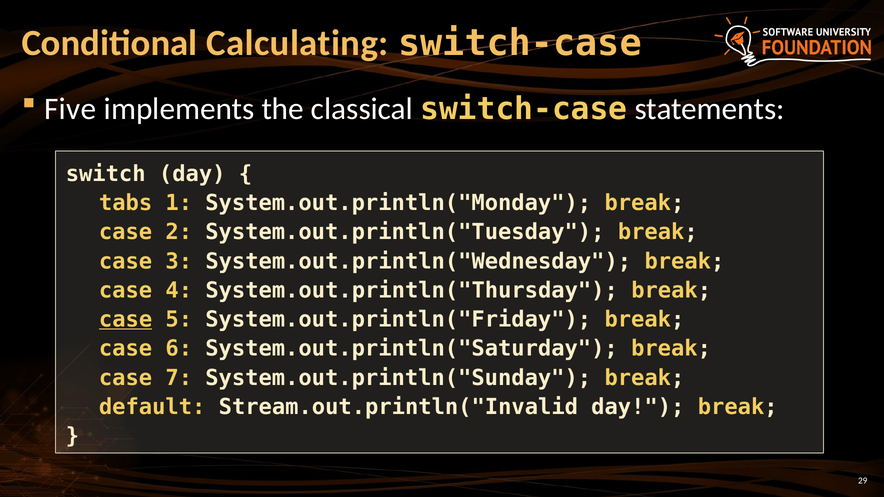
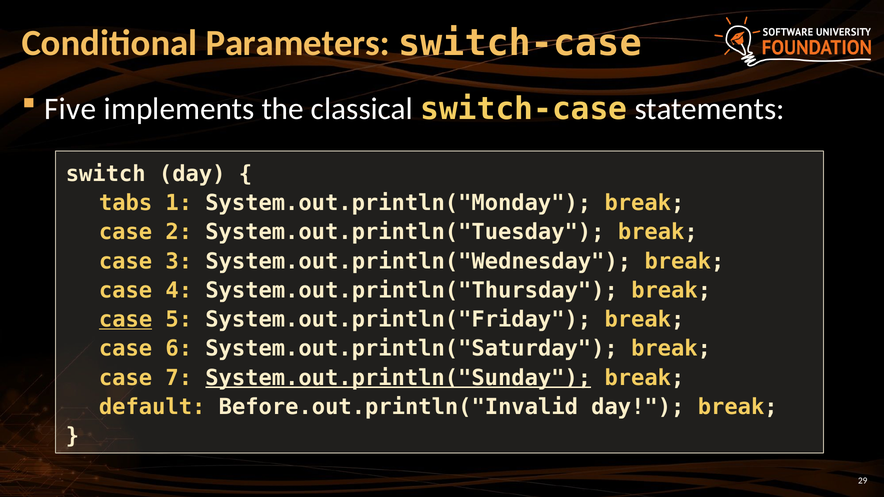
Calculating: Calculating -> Parameters
System.out.println("Sunday underline: none -> present
Stream.out.println("Invalid: Stream.out.println("Invalid -> Before.out.println("Invalid
